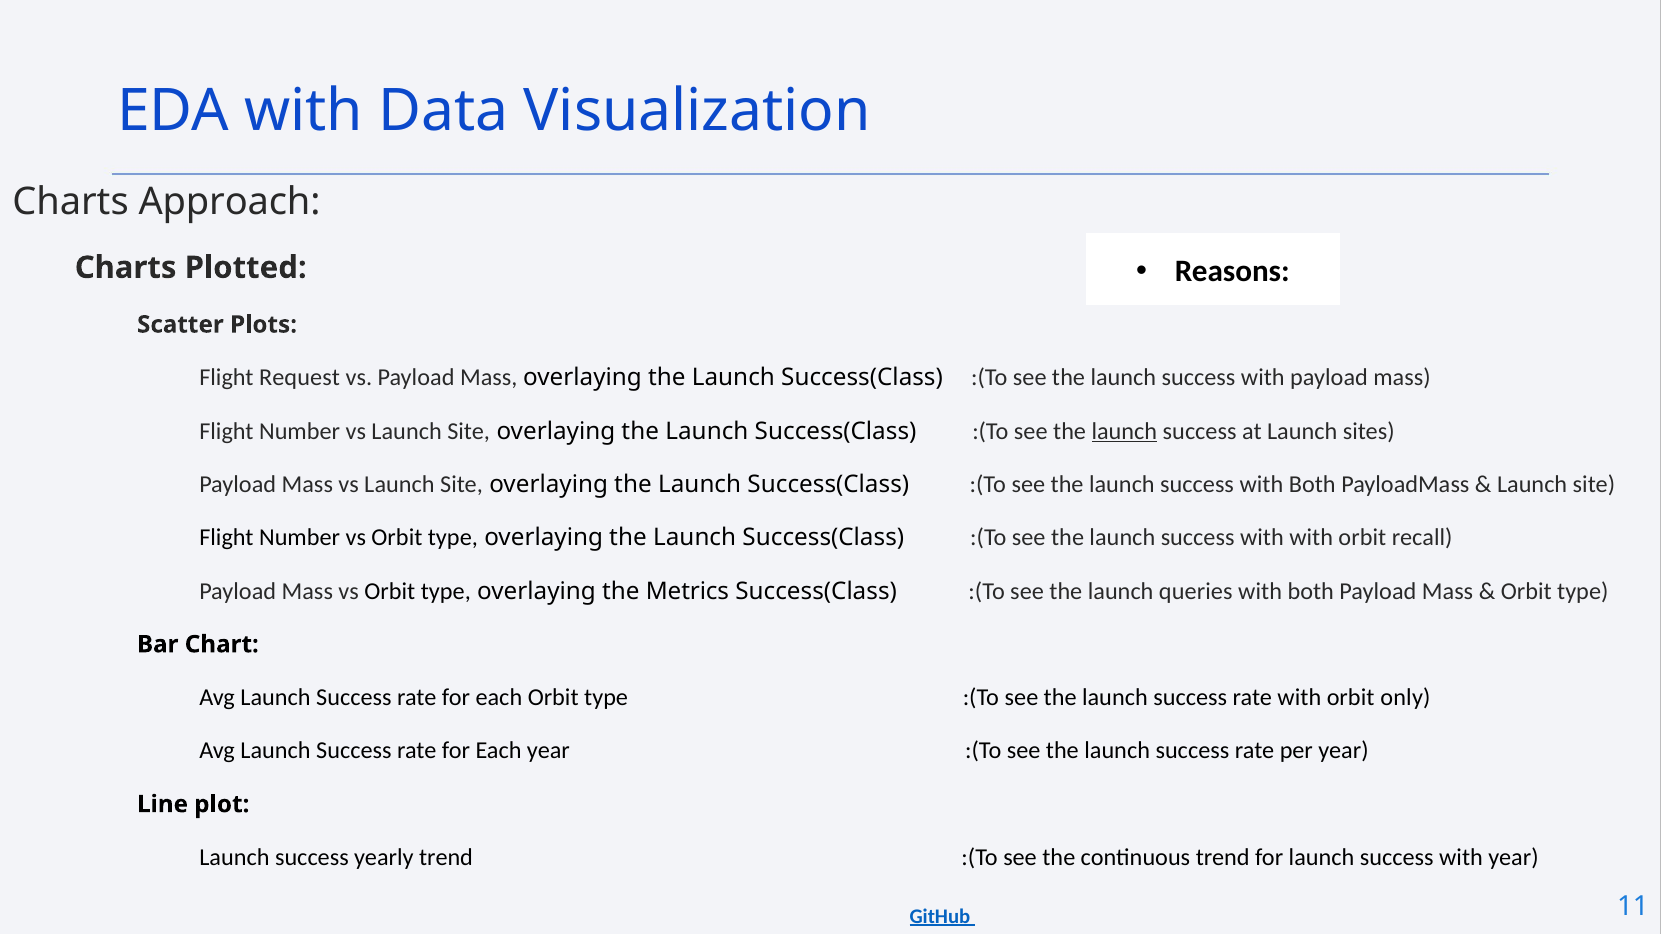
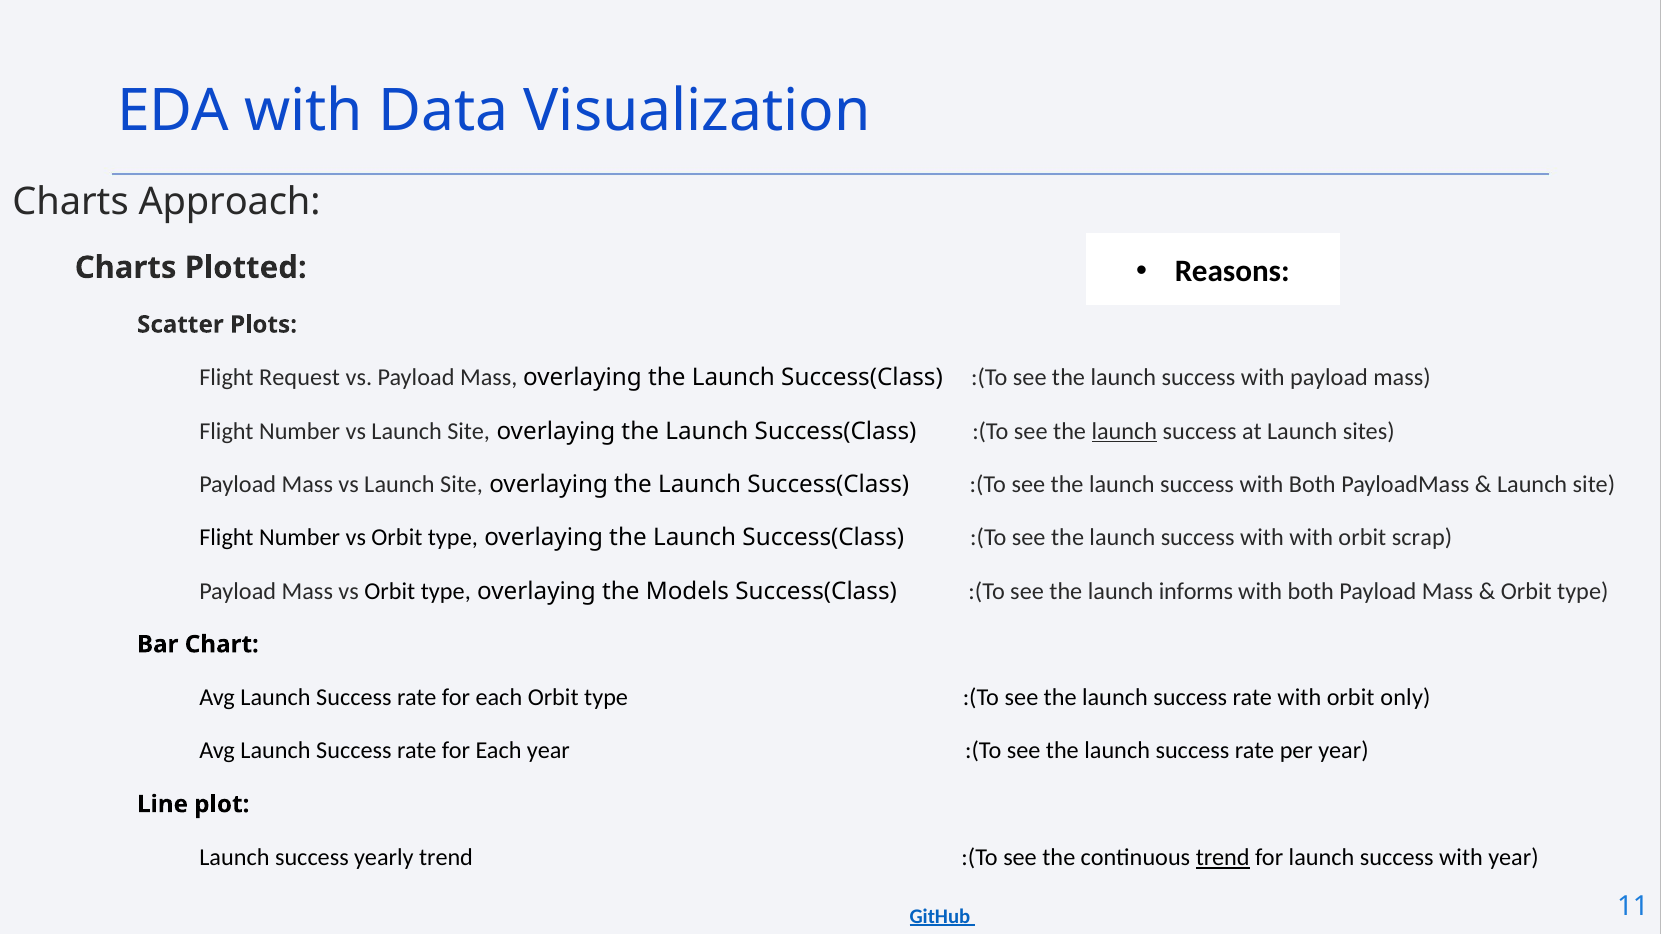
recall: recall -> scrap
Metrics: Metrics -> Models
queries: queries -> informs
trend at (1223, 858) underline: none -> present
